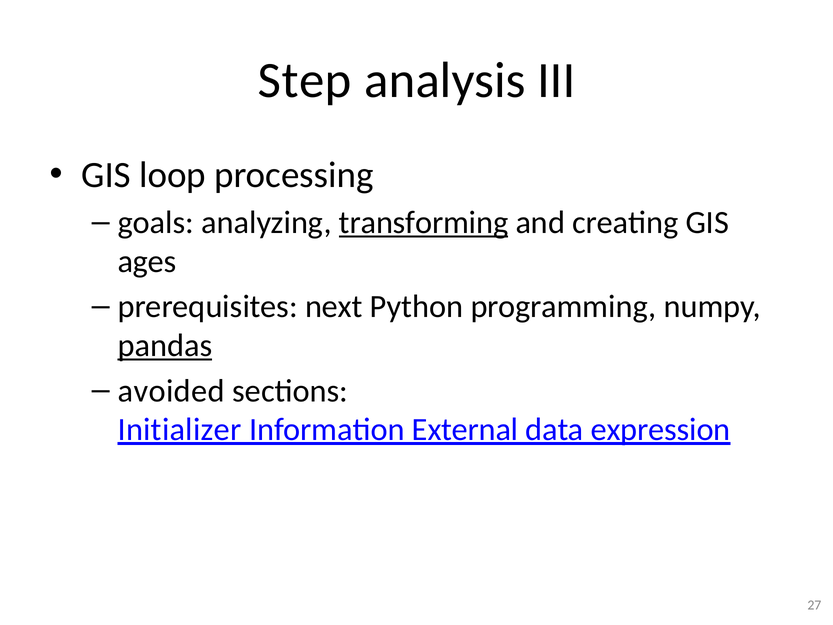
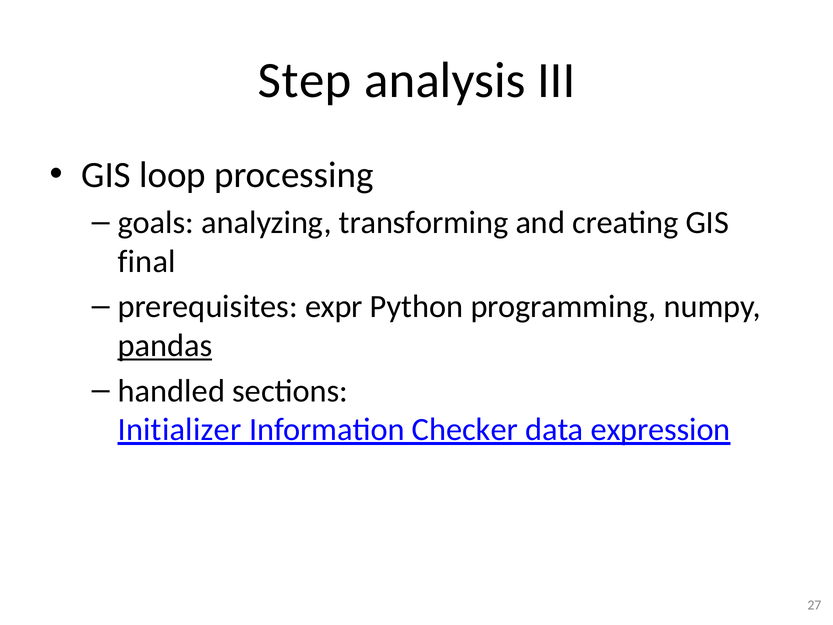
transforming underline: present -> none
ages: ages -> final
next: next -> expr
avoided: avoided -> handled
External: External -> Checker
